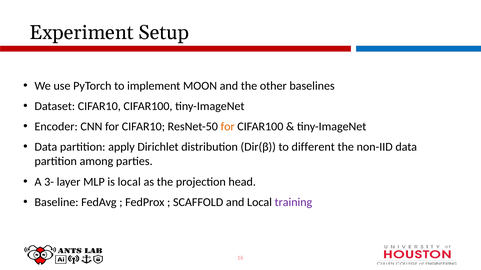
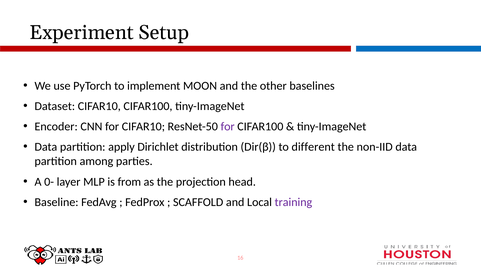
for at (228, 127) colour: orange -> purple
3-: 3- -> 0-
is local: local -> from
